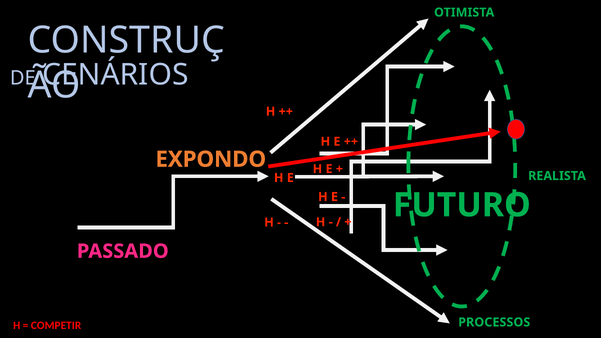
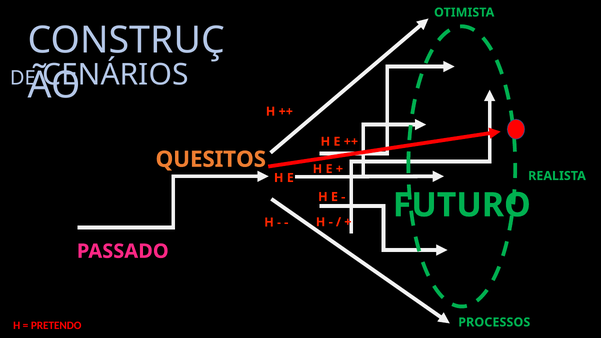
EXPONDO: EXPONDO -> QUESITOS
COMPETIR: COMPETIR -> PRETENDO
